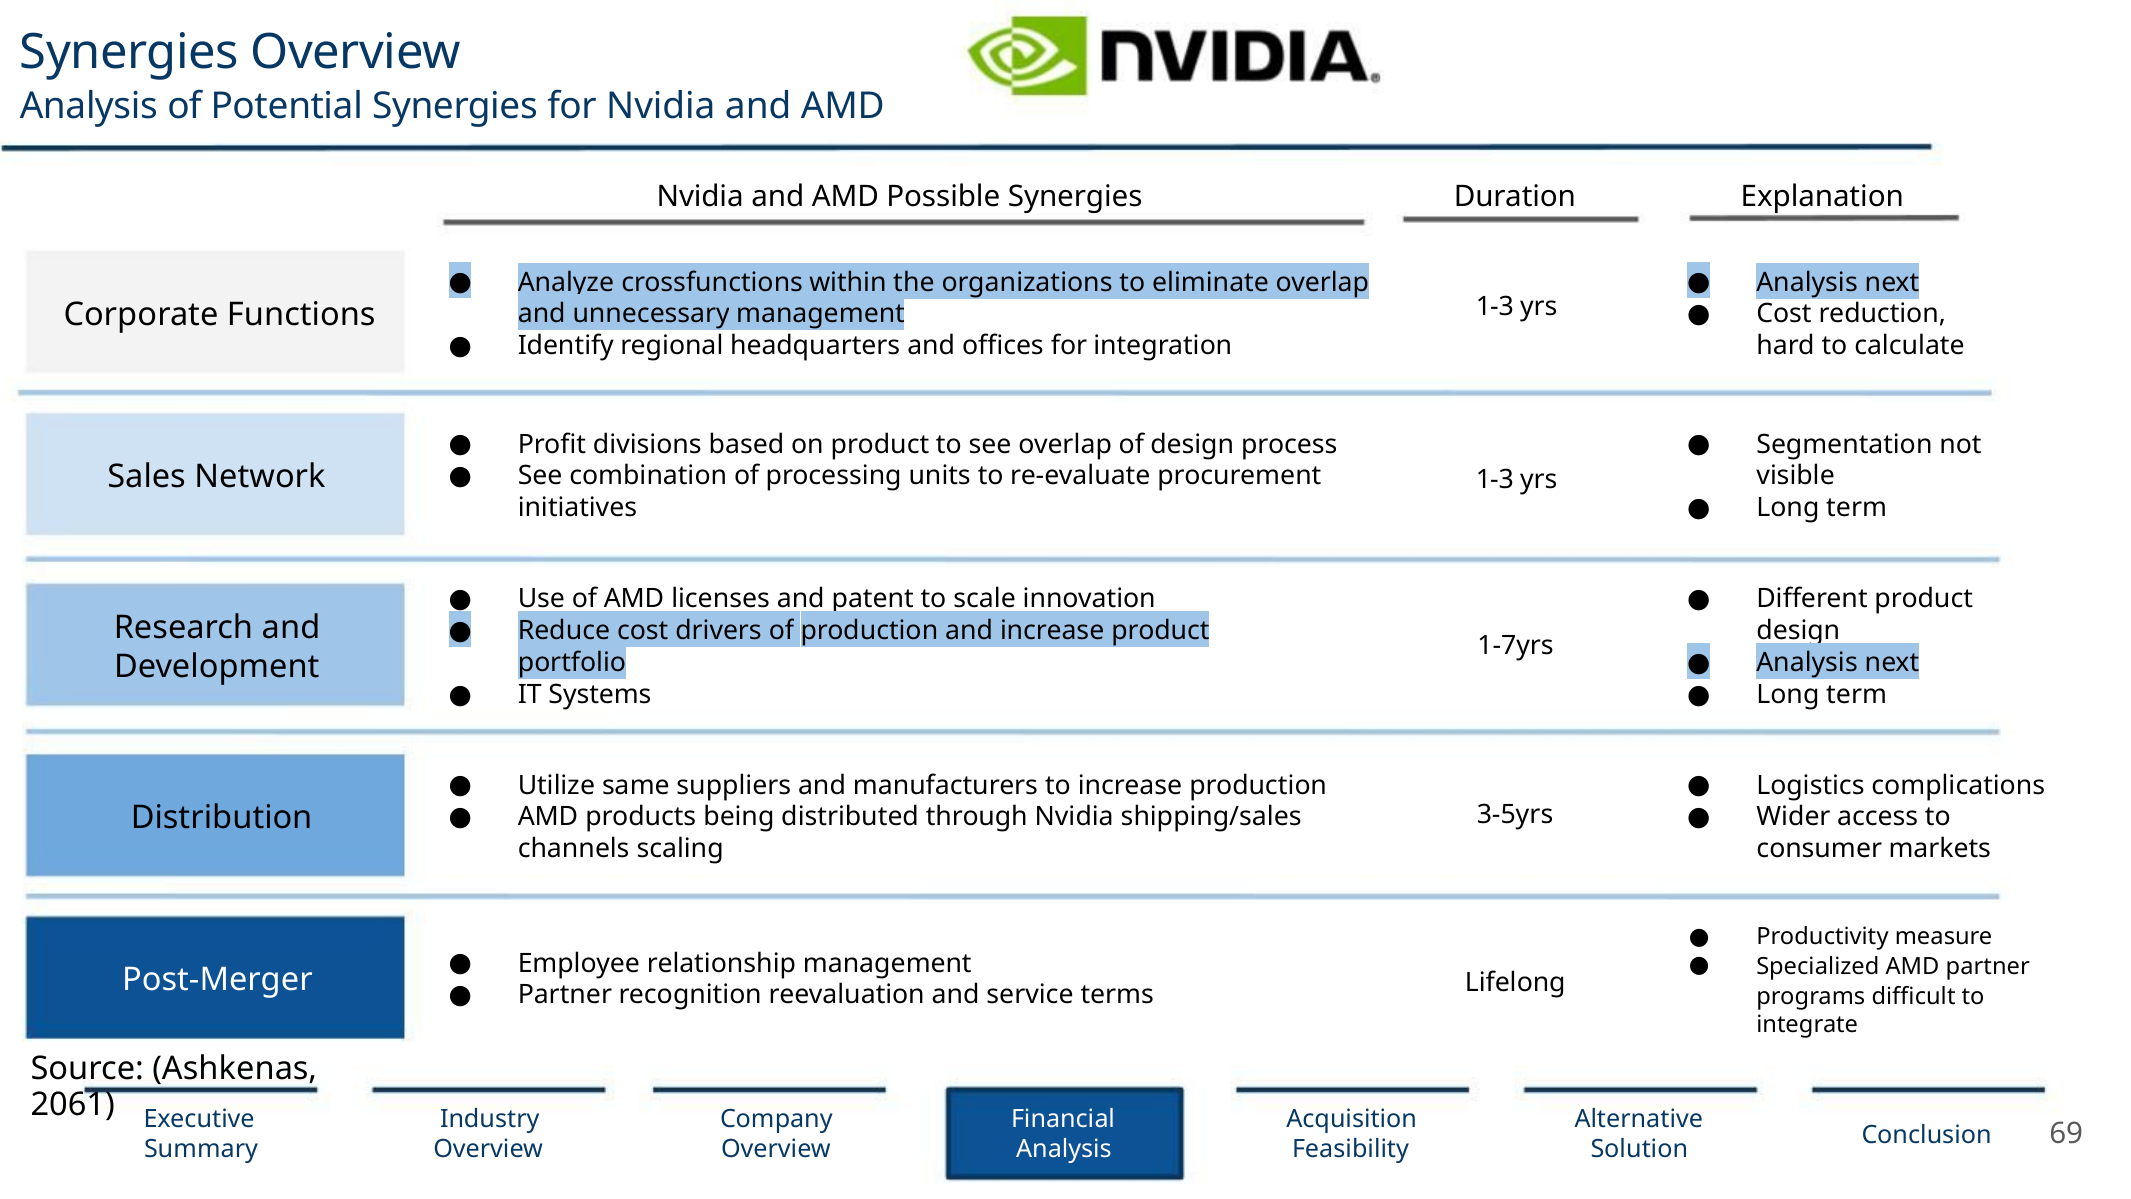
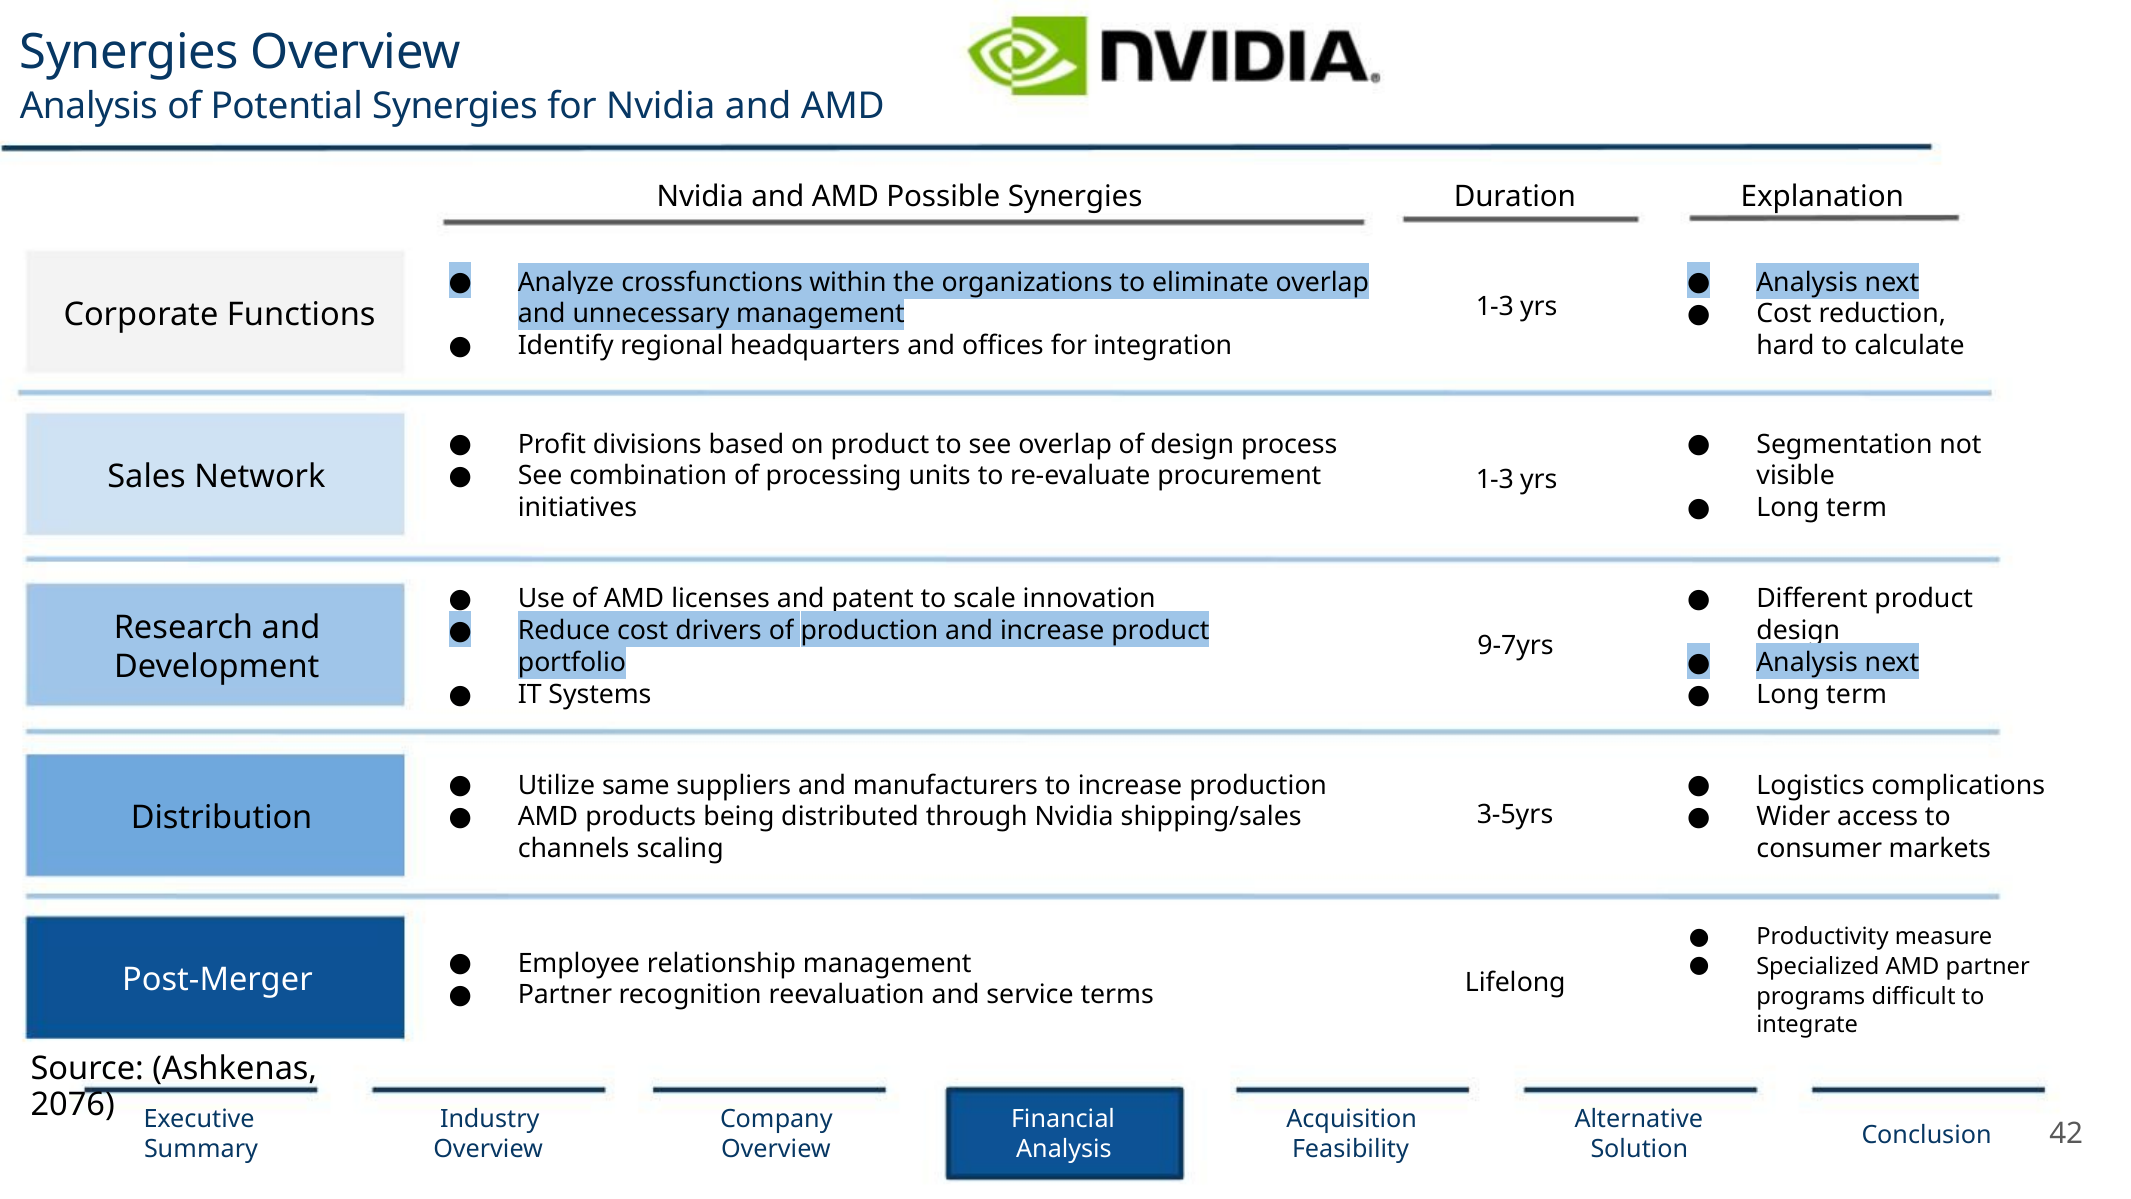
1-7yrs: 1-7yrs -> 9-7yrs
2061: 2061 -> 2076
69: 69 -> 42
